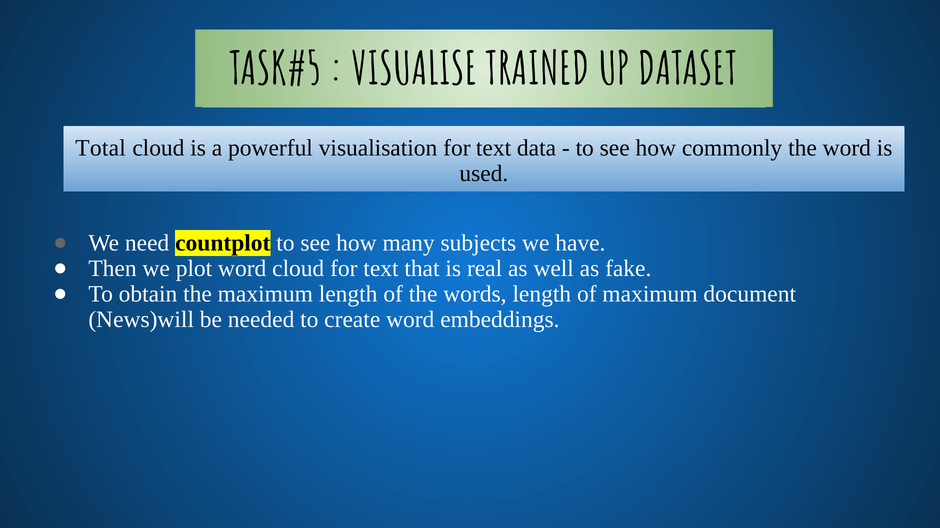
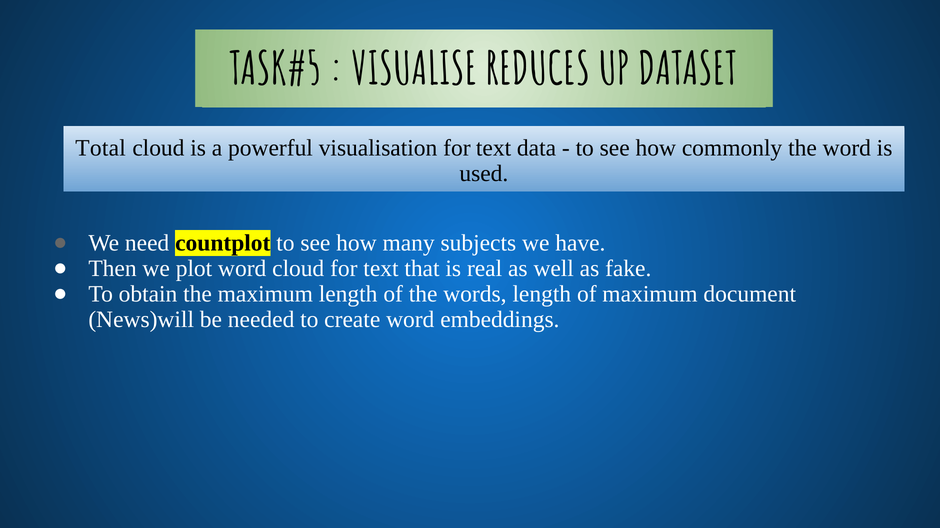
TRAINED: TRAINED -> REDUCES
